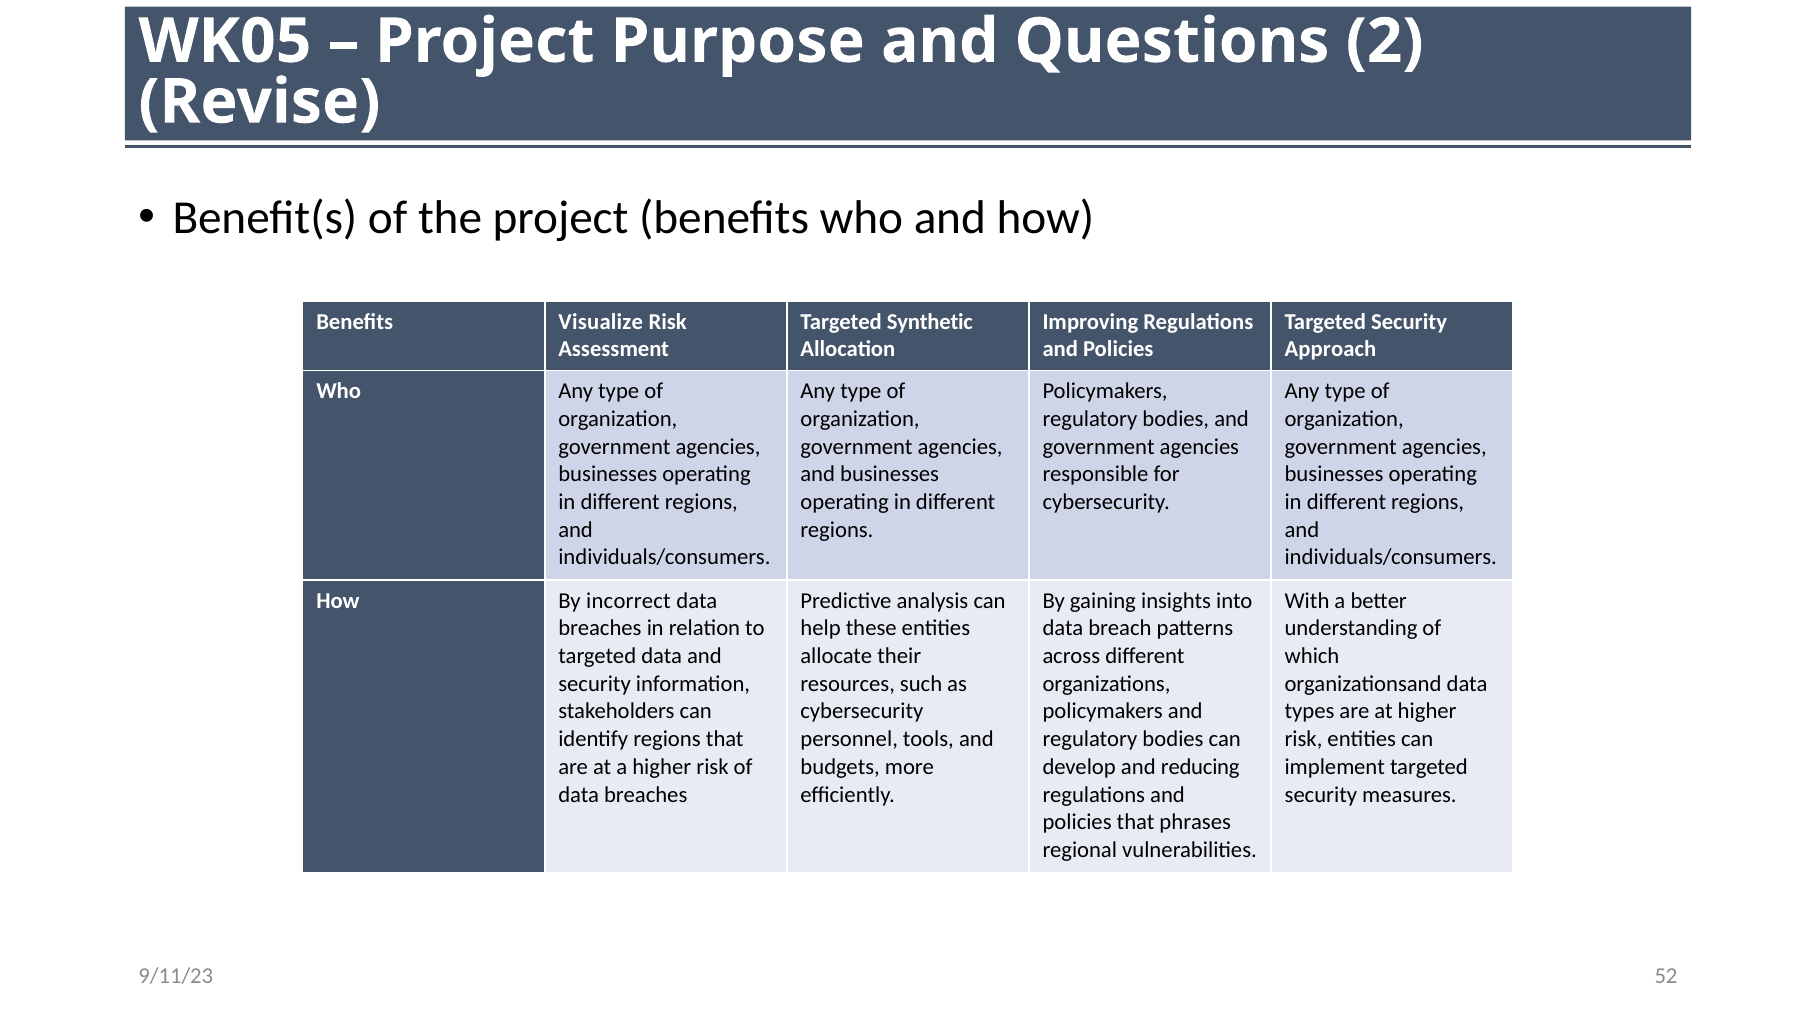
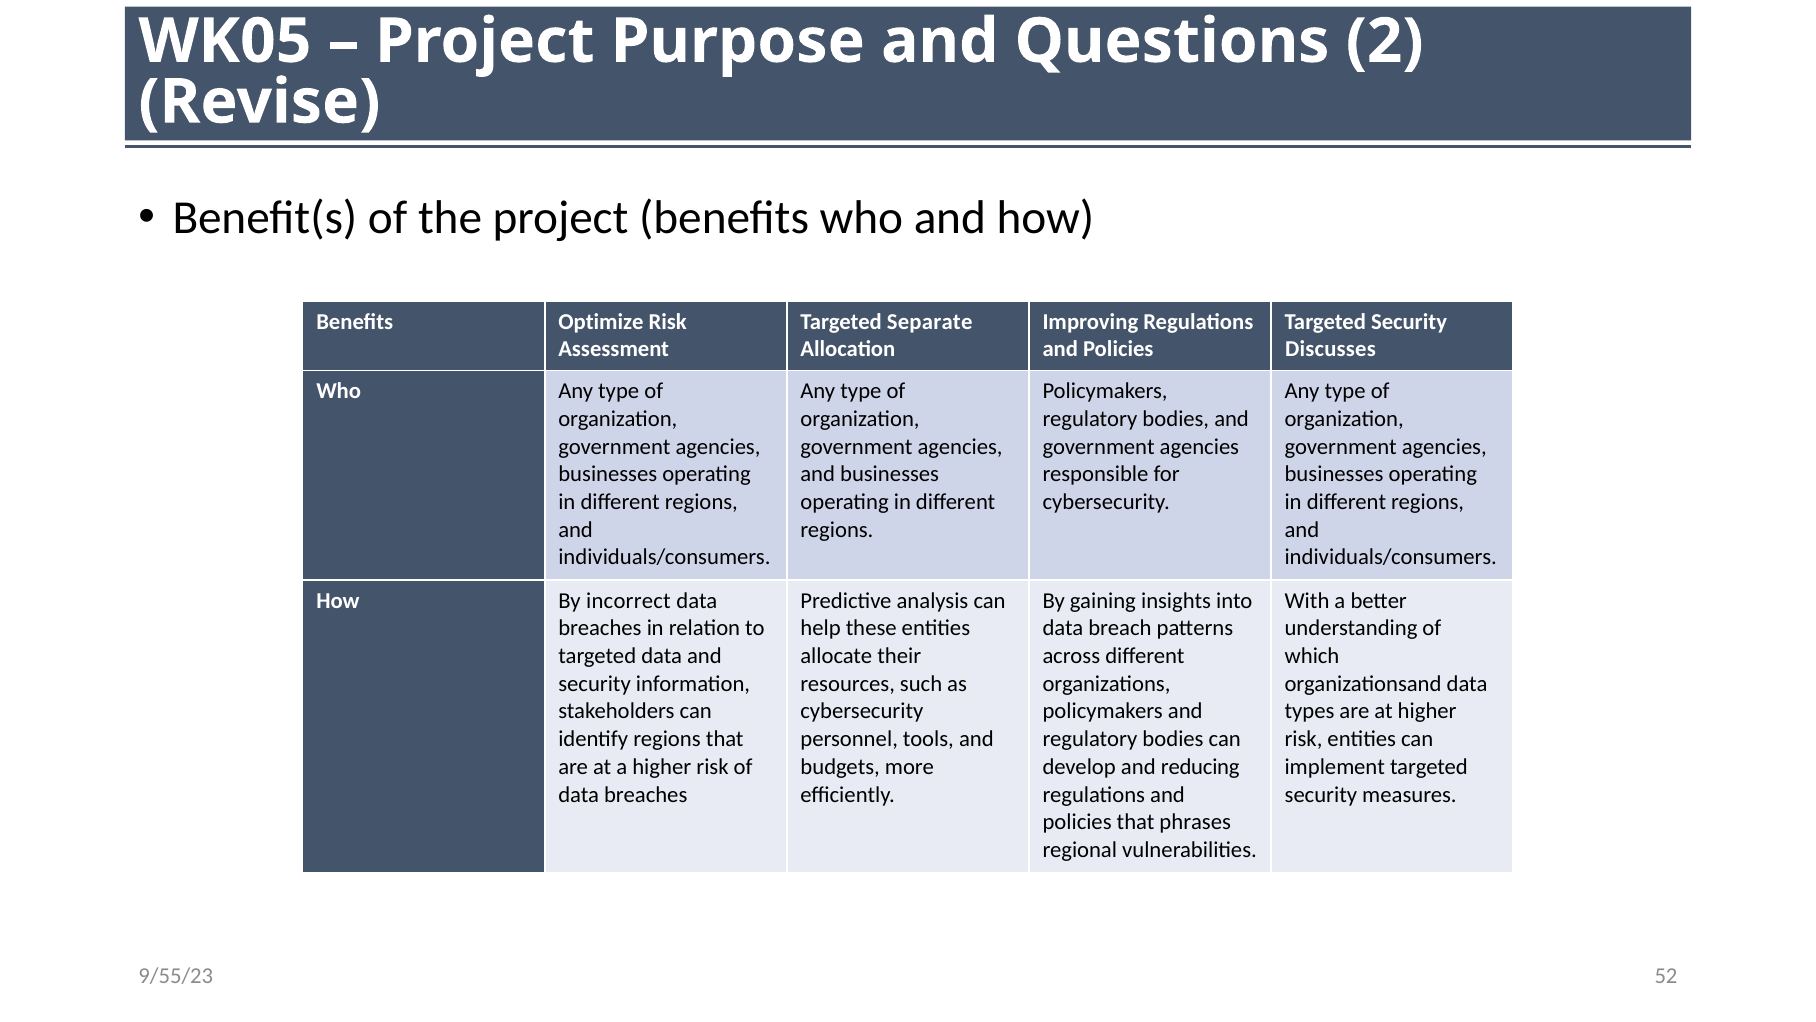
Visualize: Visualize -> Optimize
Synthetic: Synthetic -> Separate
Approach: Approach -> Discusses
9/11/23: 9/11/23 -> 9/55/23
